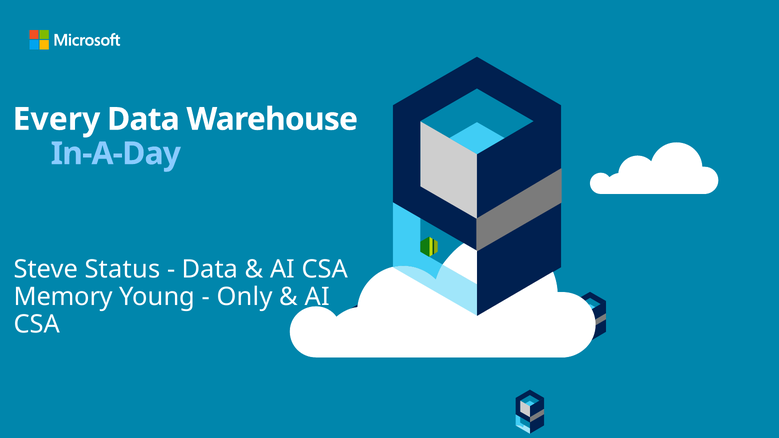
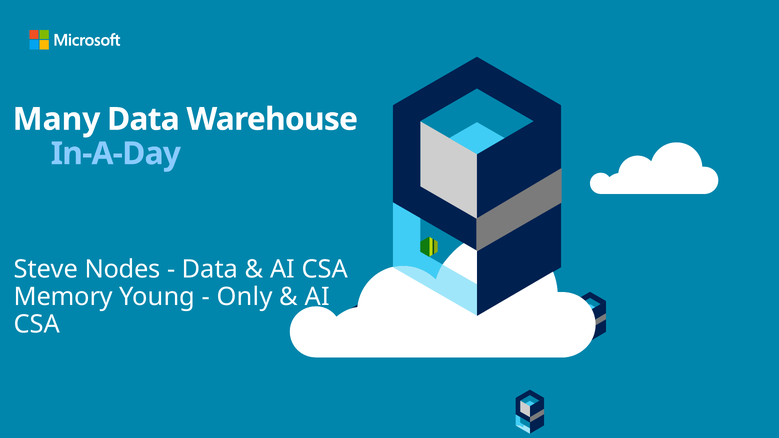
Every: Every -> Many
Status: Status -> Nodes
